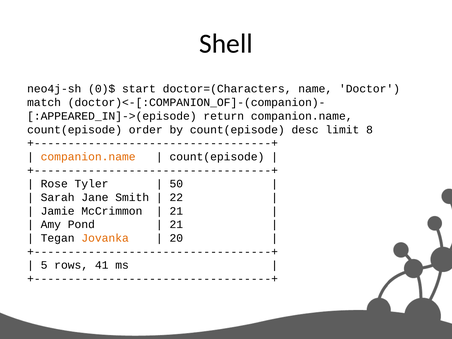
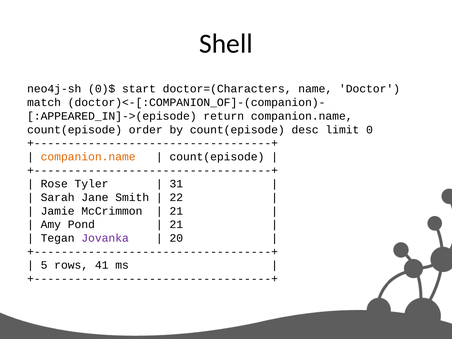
8: 8 -> 0
50: 50 -> 31
Jovanka colour: orange -> purple
